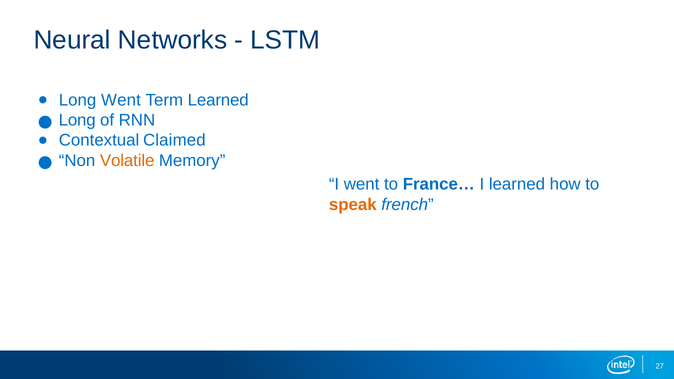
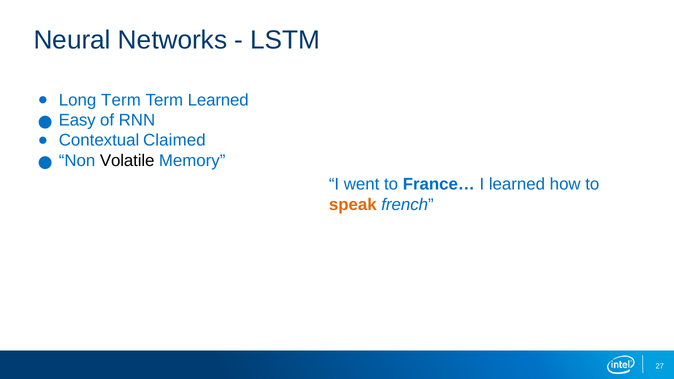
Long Went: Went -> Term
Long at (77, 120): Long -> Easy
Volatile colour: orange -> black
